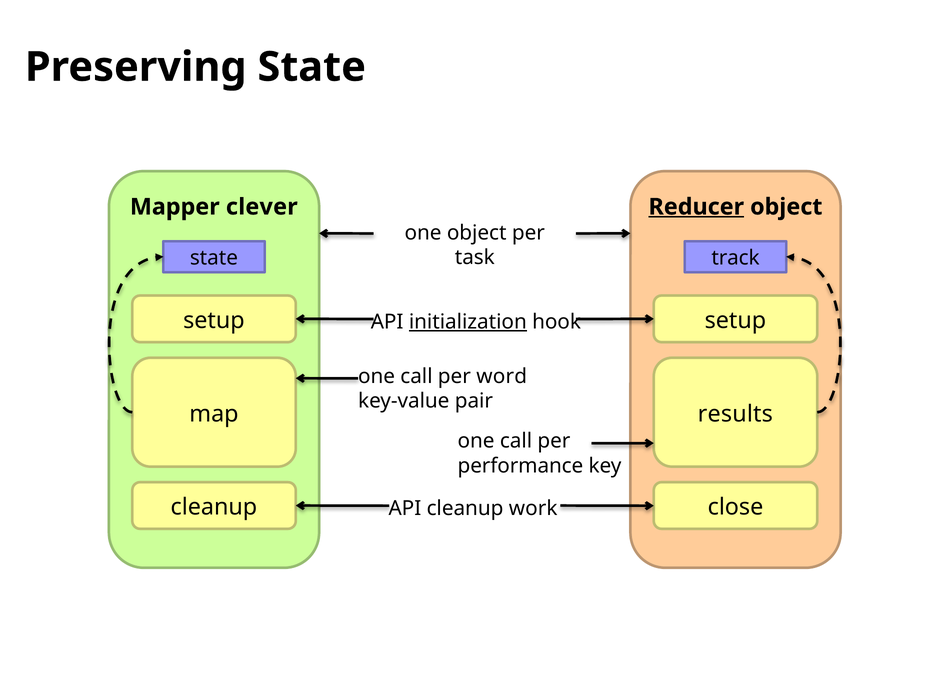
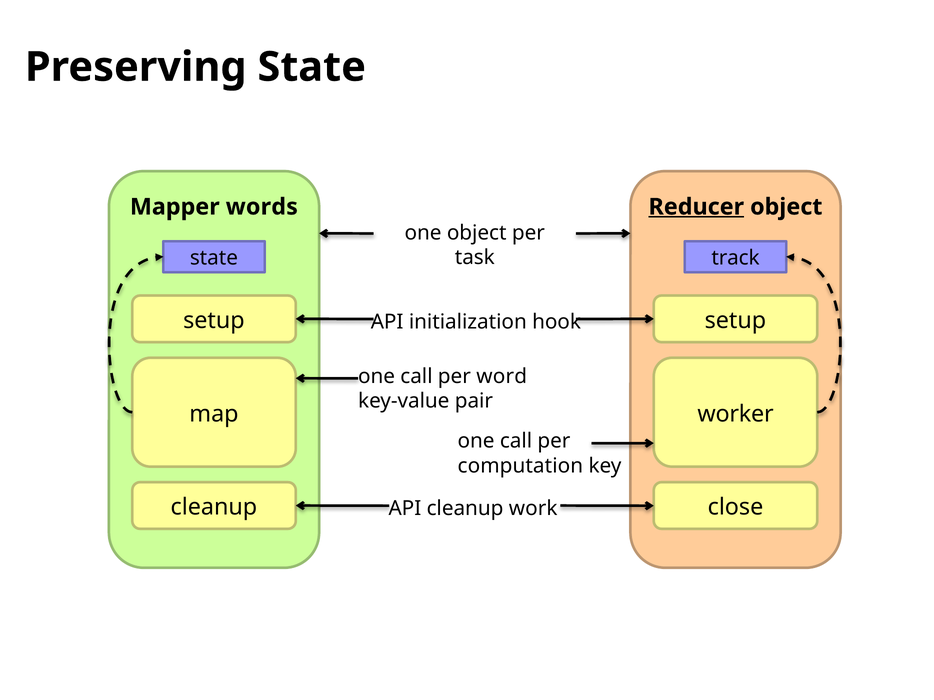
clever: clever -> words
initialization underline: present -> none
results: results -> worker
performance: performance -> computation
